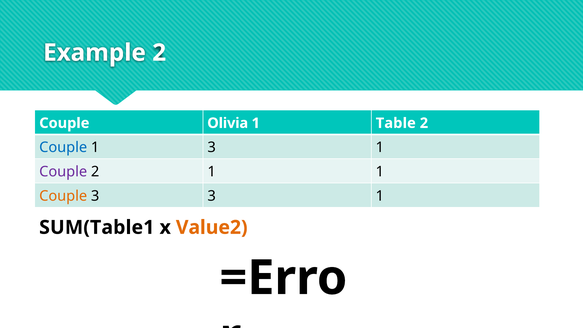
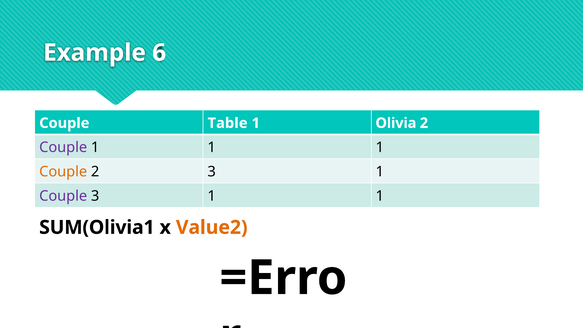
Example 2: 2 -> 6
Olivia: Olivia -> Table
Table: Table -> Olivia
Couple at (63, 147) colour: blue -> purple
3 at (212, 147): 3 -> 1
Couple at (63, 172) colour: purple -> orange
2 1: 1 -> 3
Couple at (63, 196) colour: orange -> purple
3 at (212, 196): 3 -> 1
SUM(Table1: SUM(Table1 -> SUM(Olivia1
